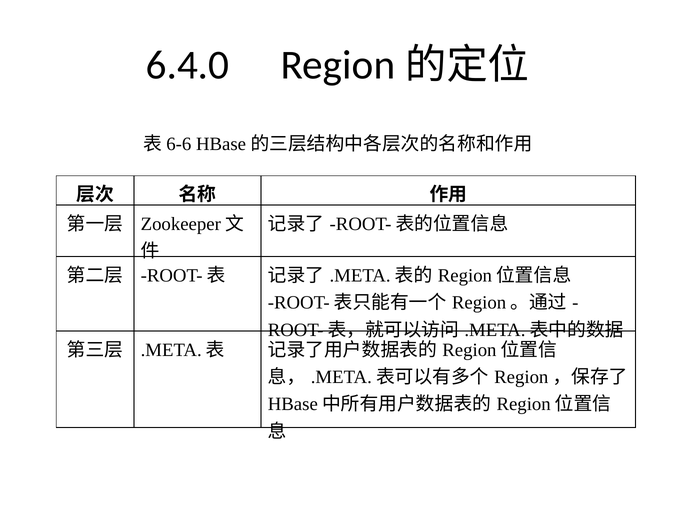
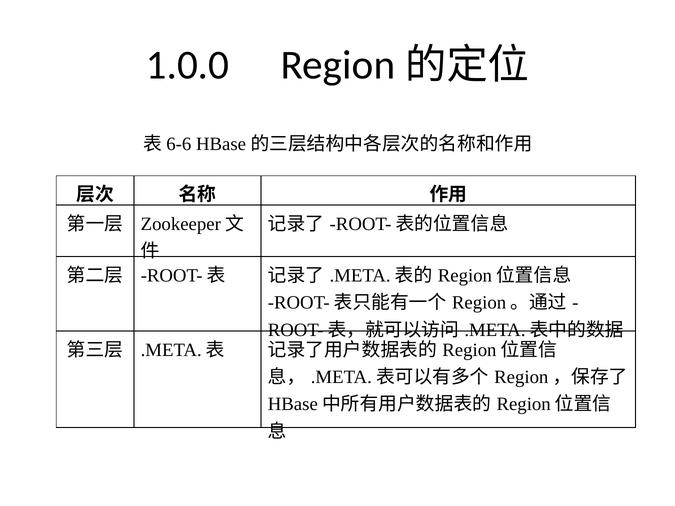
6.4.0: 6.4.0 -> 1.0.0
